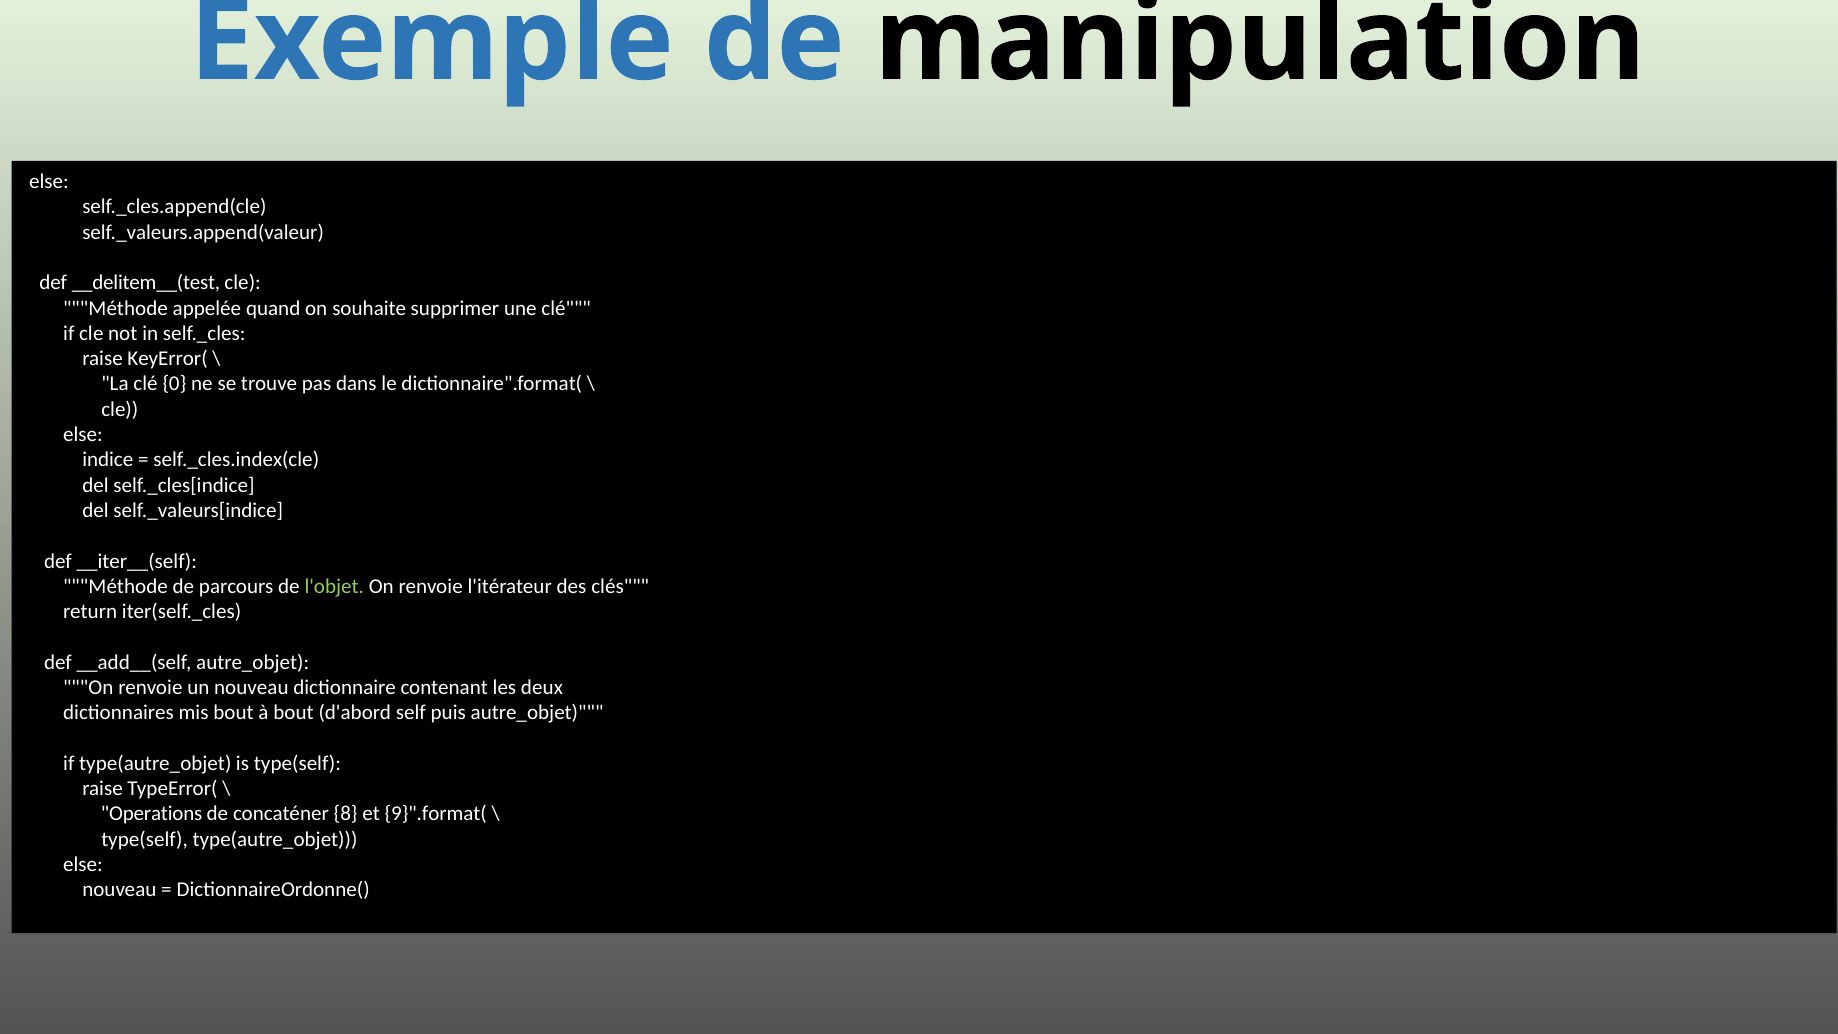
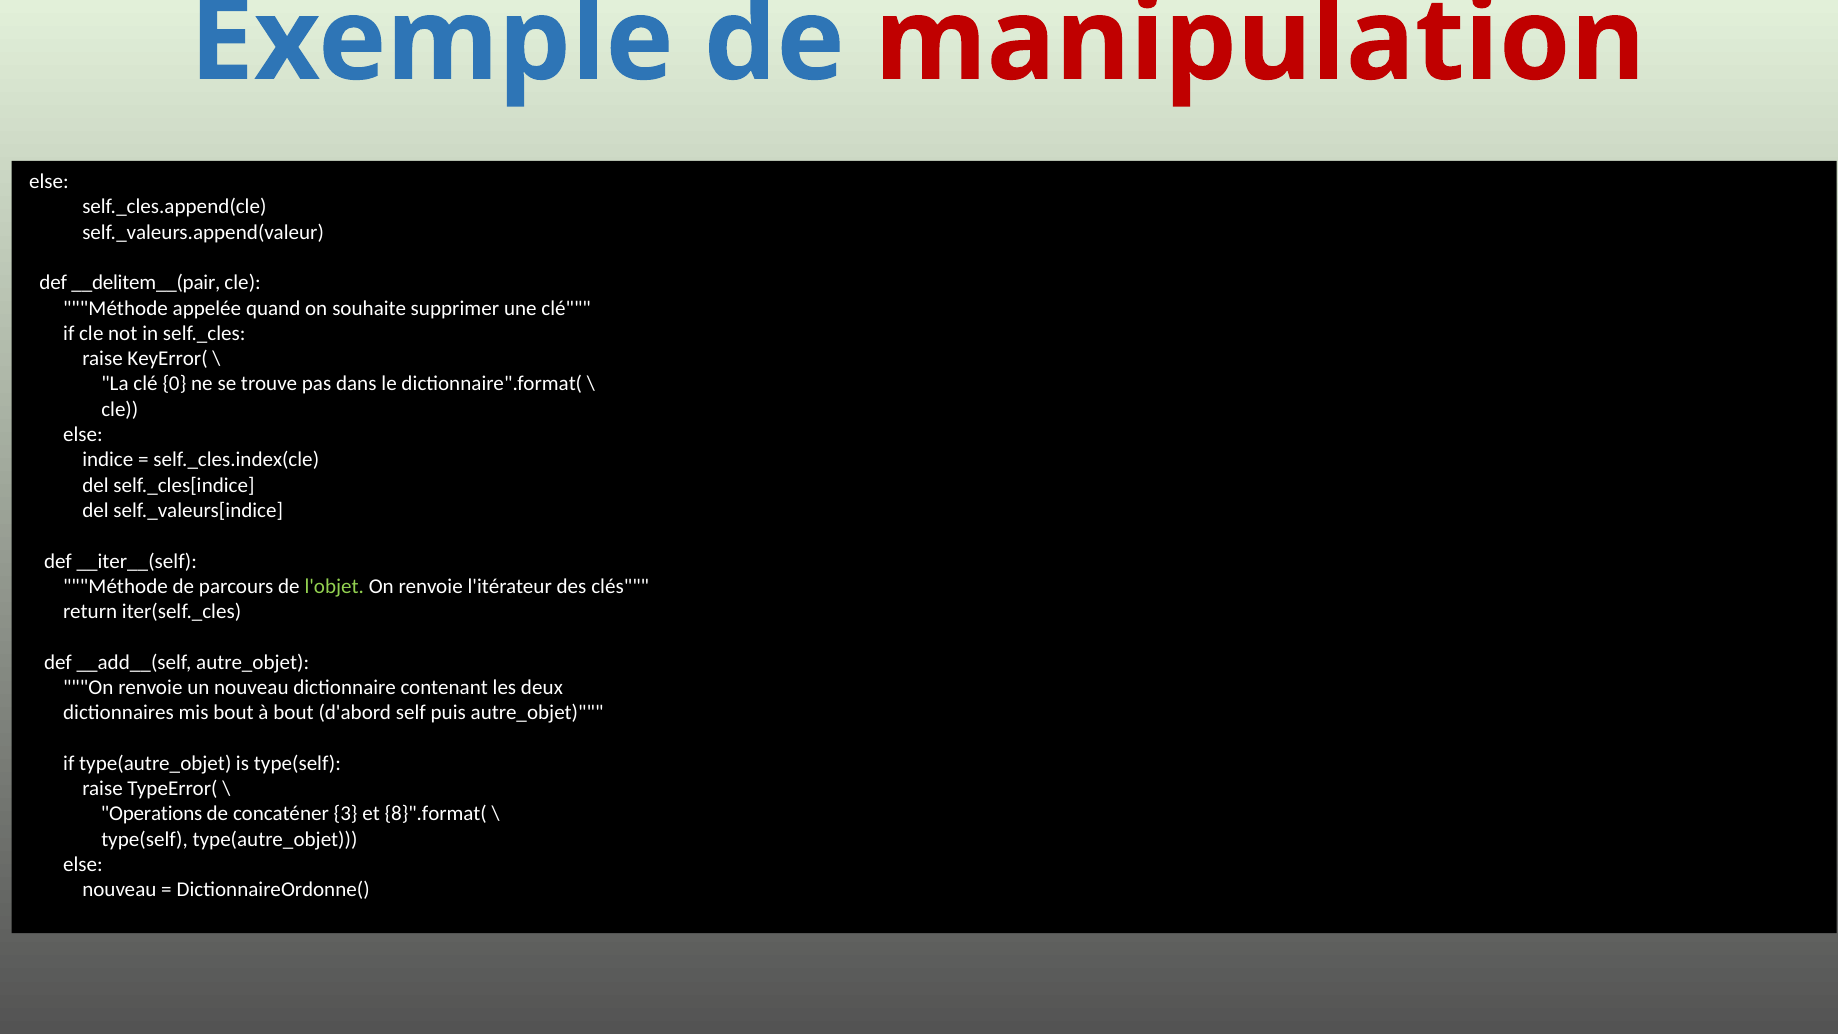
manipulation colour: black -> red
__delitem__(test: __delitem__(test -> __delitem__(pair
8: 8 -> 3
9}".format(: 9}".format( -> 8}".format(
